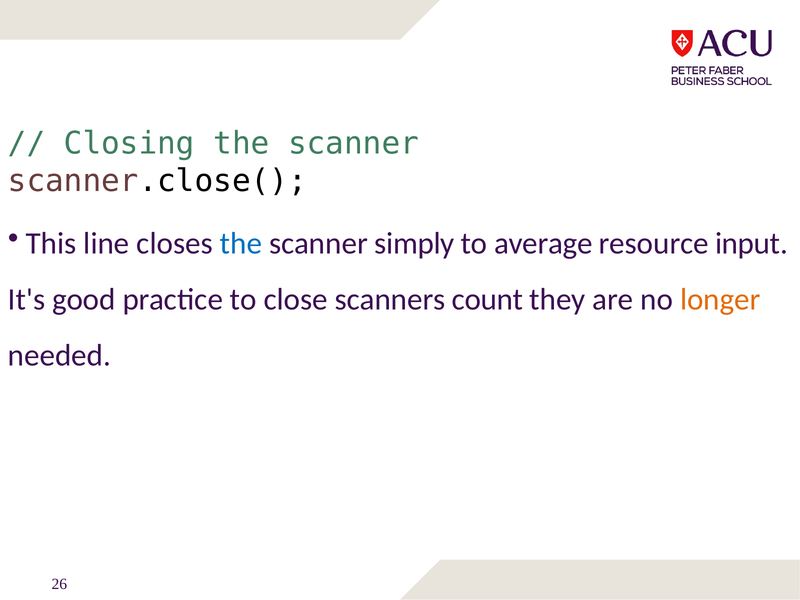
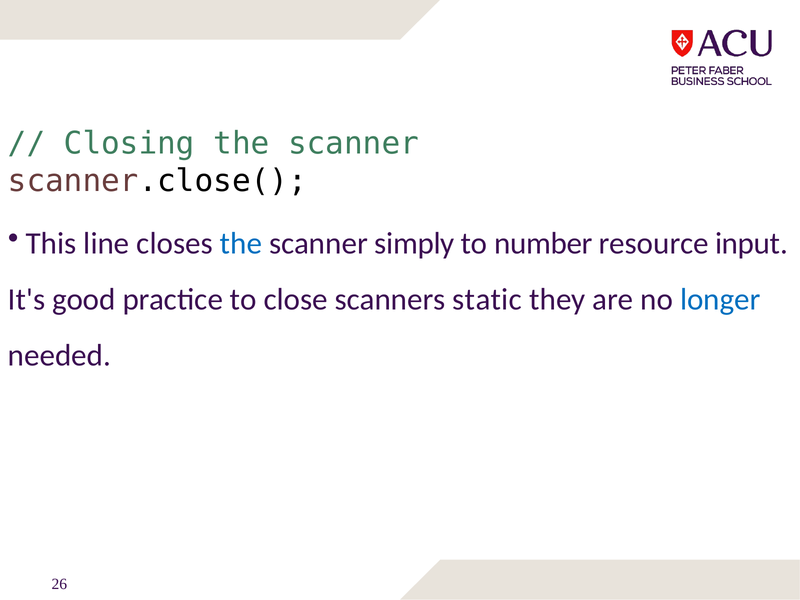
average: average -> number
count: count -> static
longer colour: orange -> blue
